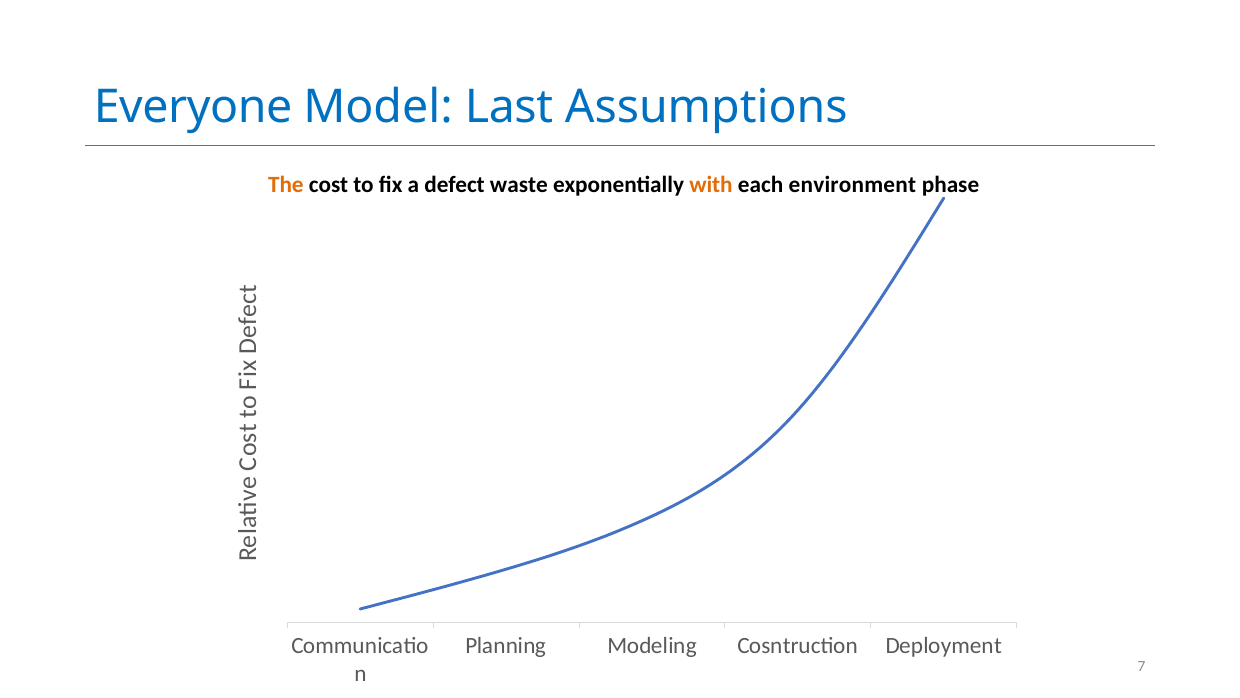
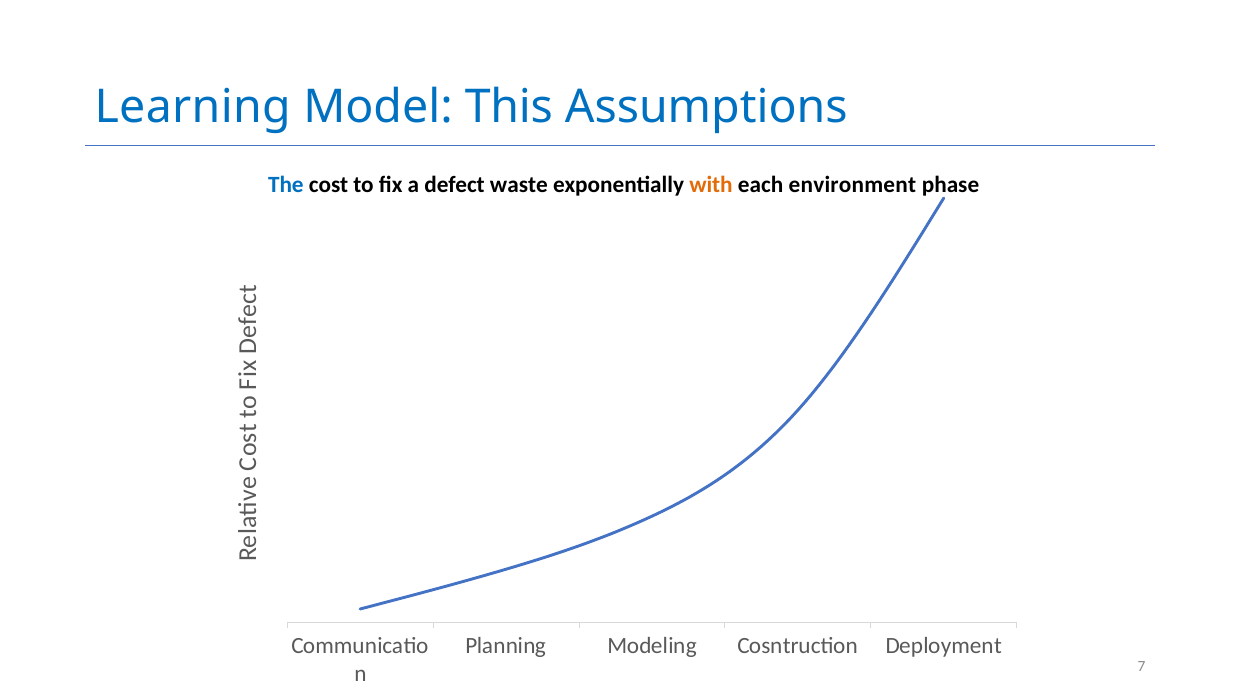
Everyone: Everyone -> Learning
Last: Last -> This
The colour: orange -> blue
